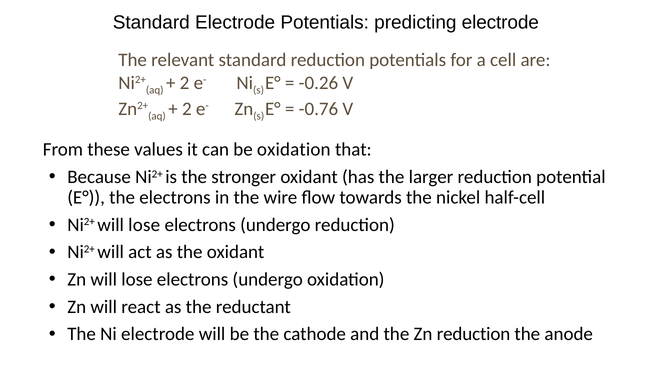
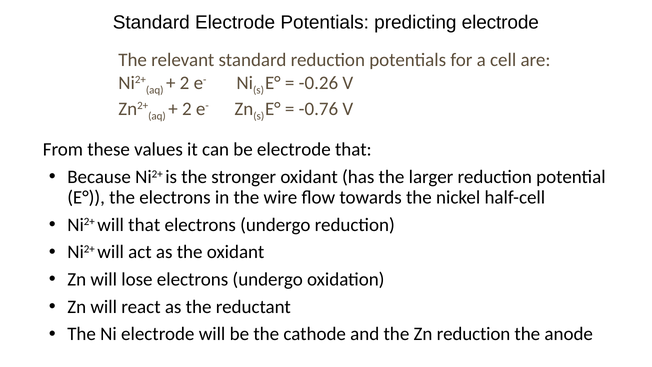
be oxidation: oxidation -> electrode
Ni2+ will lose: lose -> that
